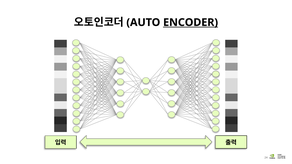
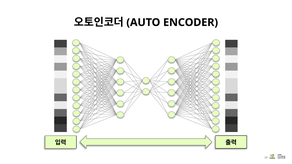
ENCODER underline: present -> none
